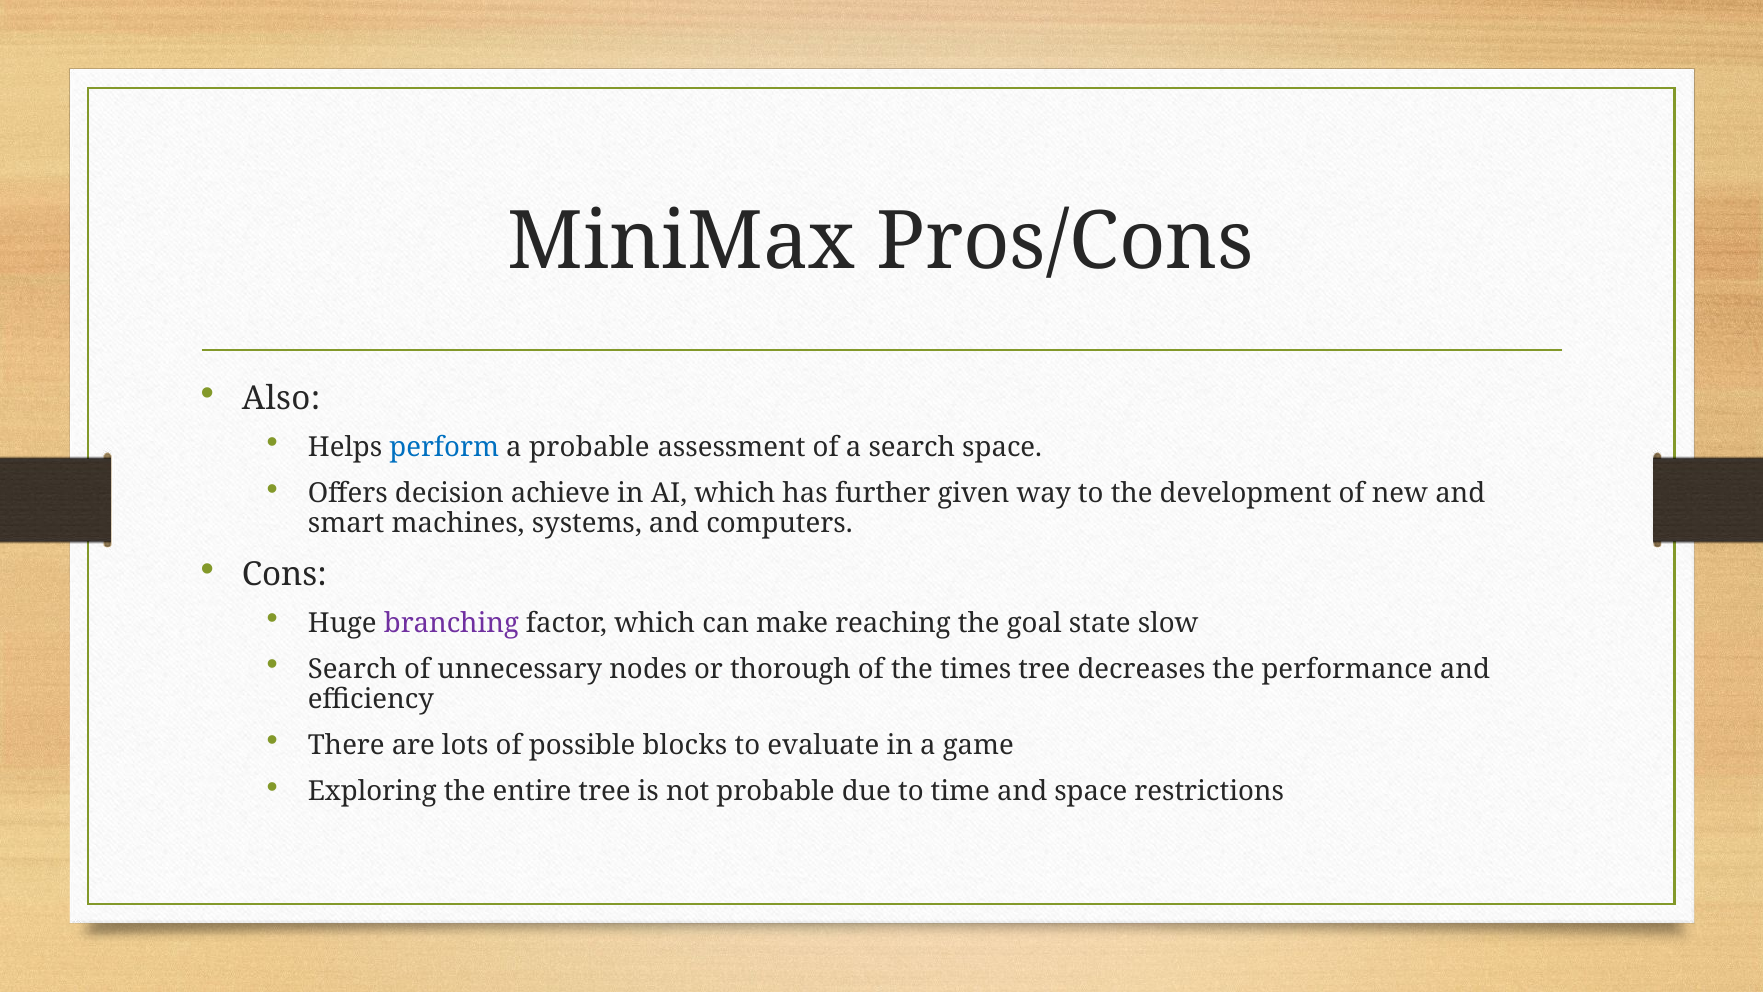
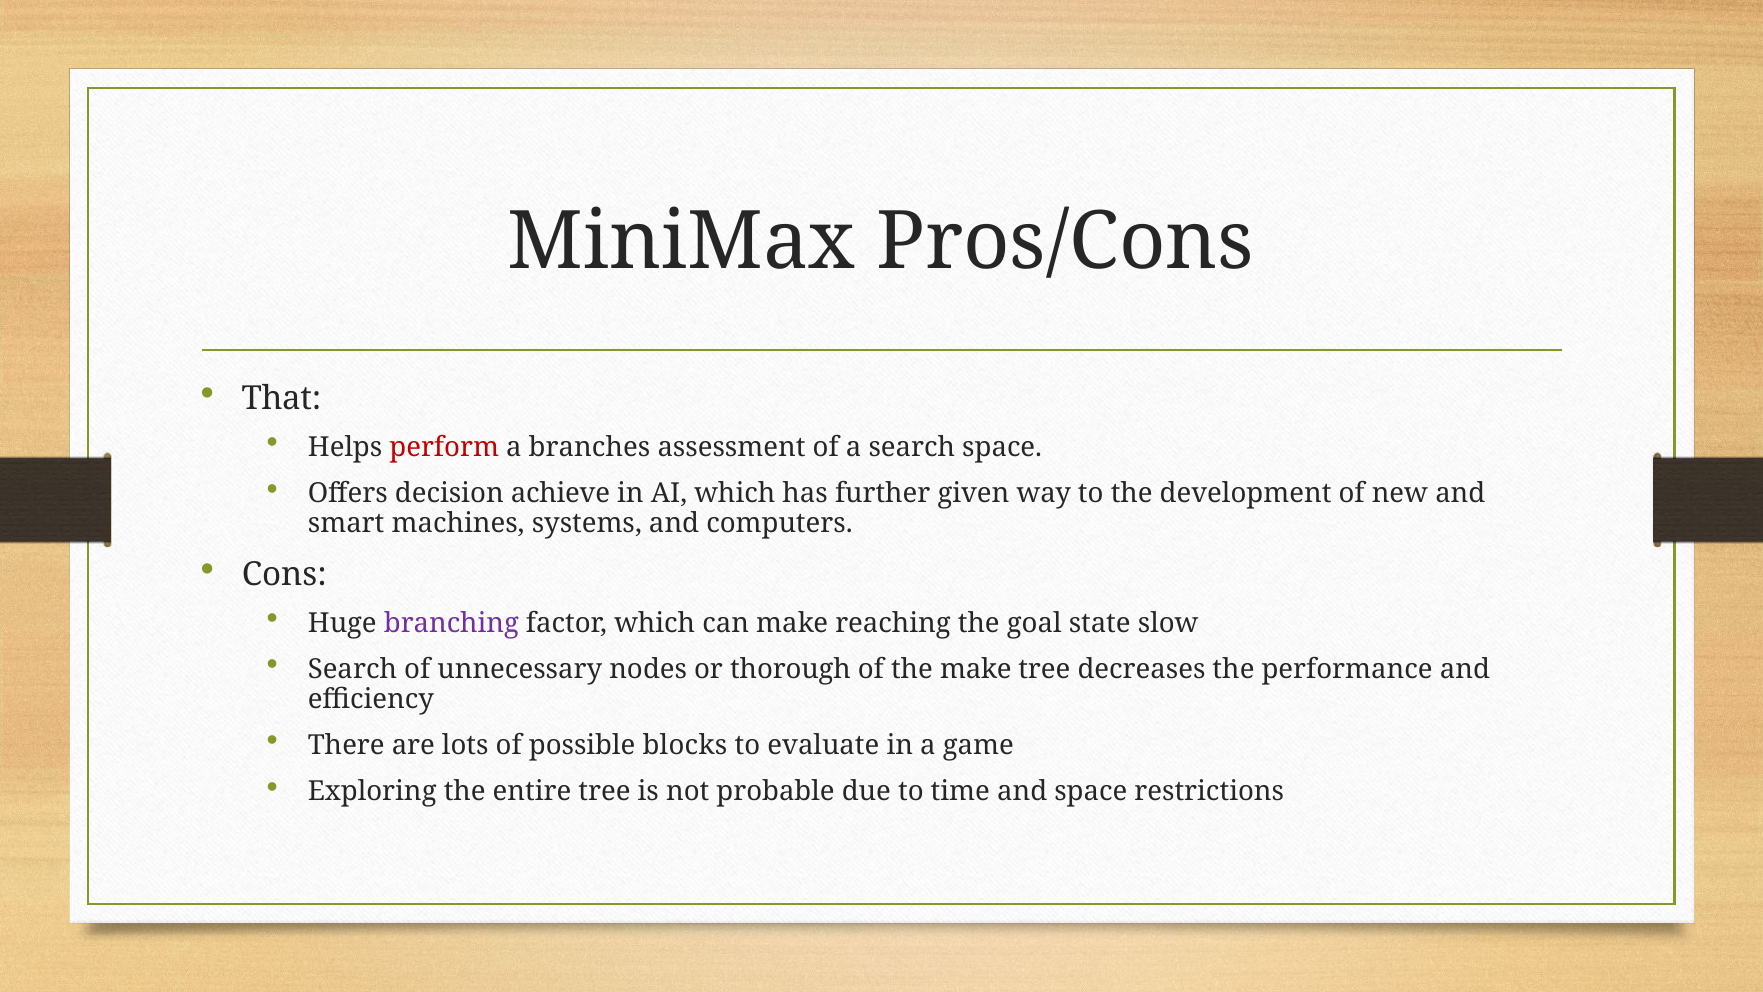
Also: Also -> That
perform colour: blue -> red
a probable: probable -> branches
the times: times -> make
